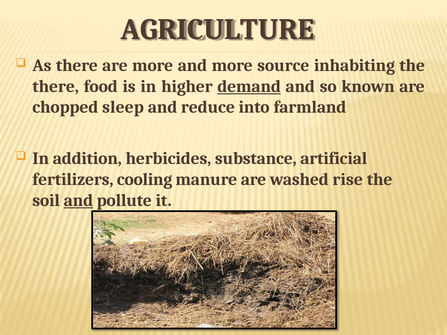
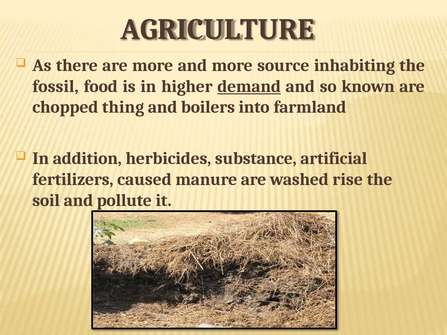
there at (56, 86): there -> fossil
sleep: sleep -> thing
reduce: reduce -> boilers
cooling: cooling -> caused
and at (78, 200) underline: present -> none
